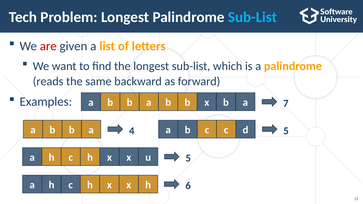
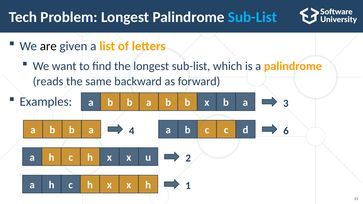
are colour: red -> black
7: 7 -> 3
d 5: 5 -> 6
x 5: 5 -> 2
6: 6 -> 1
